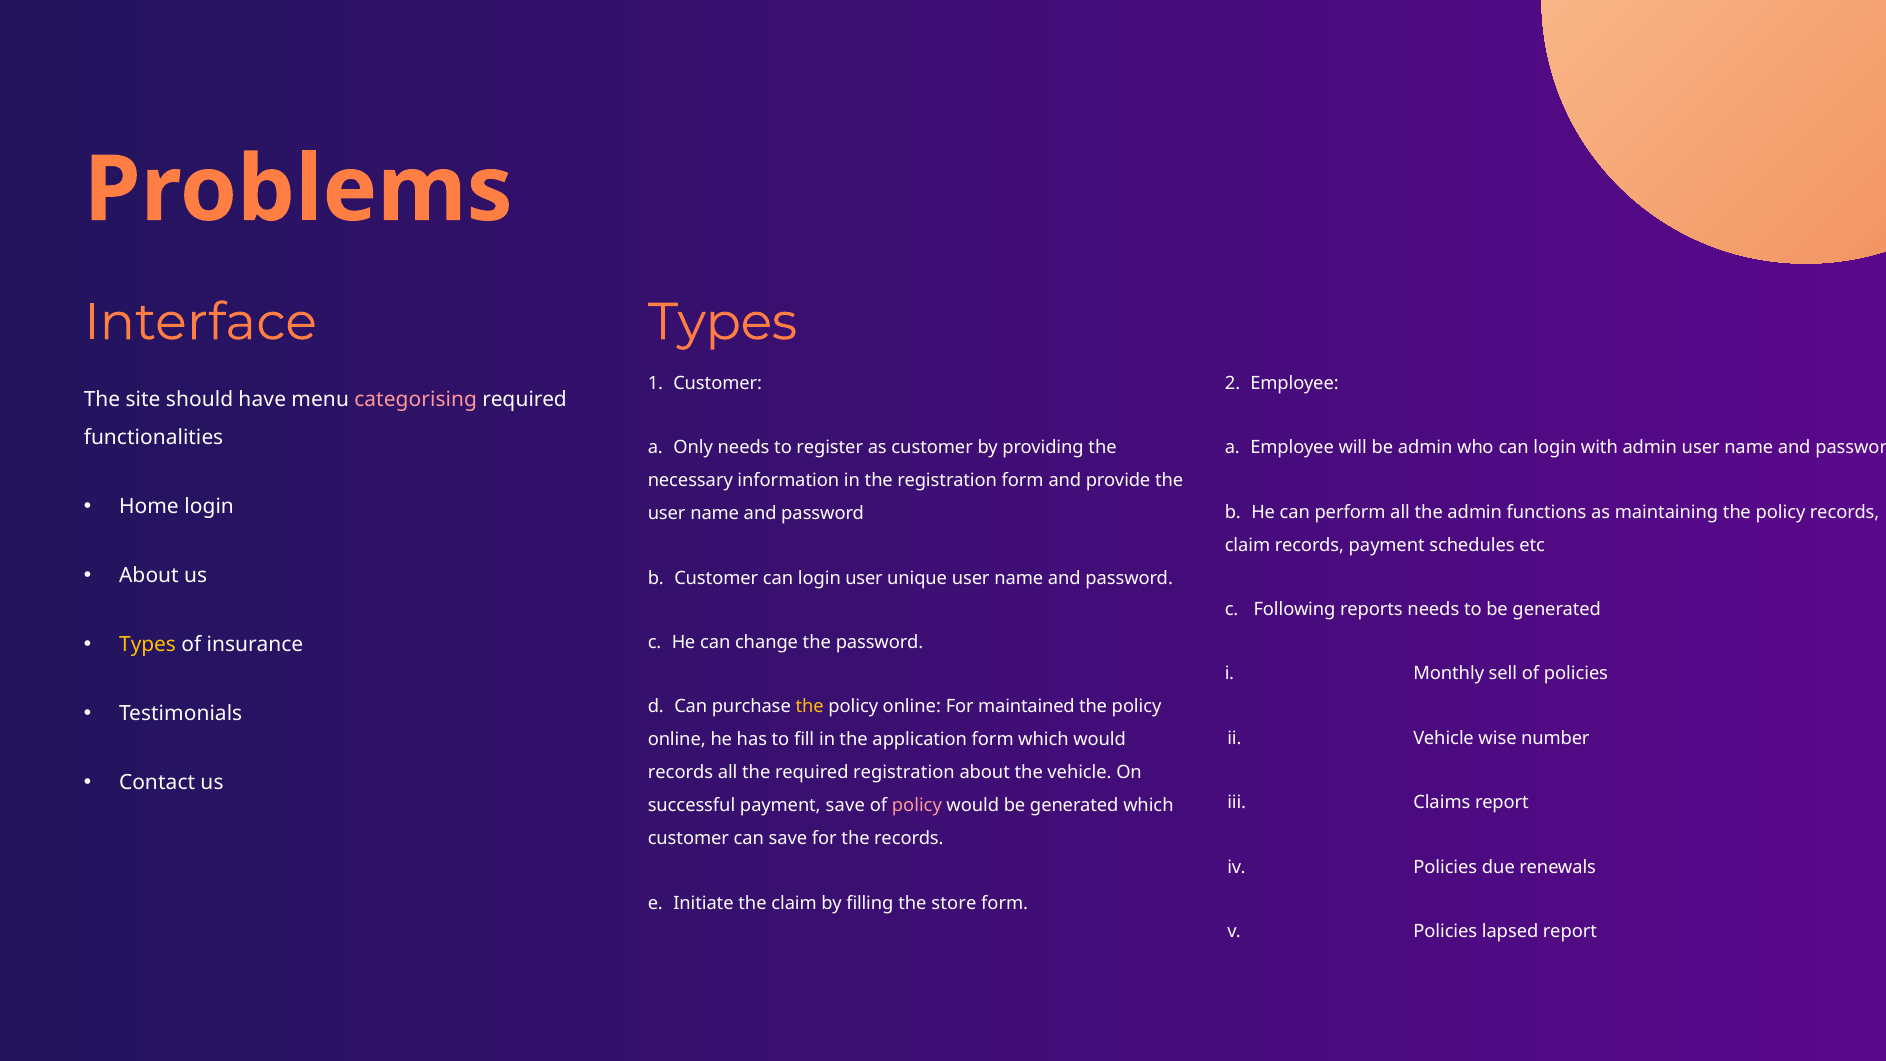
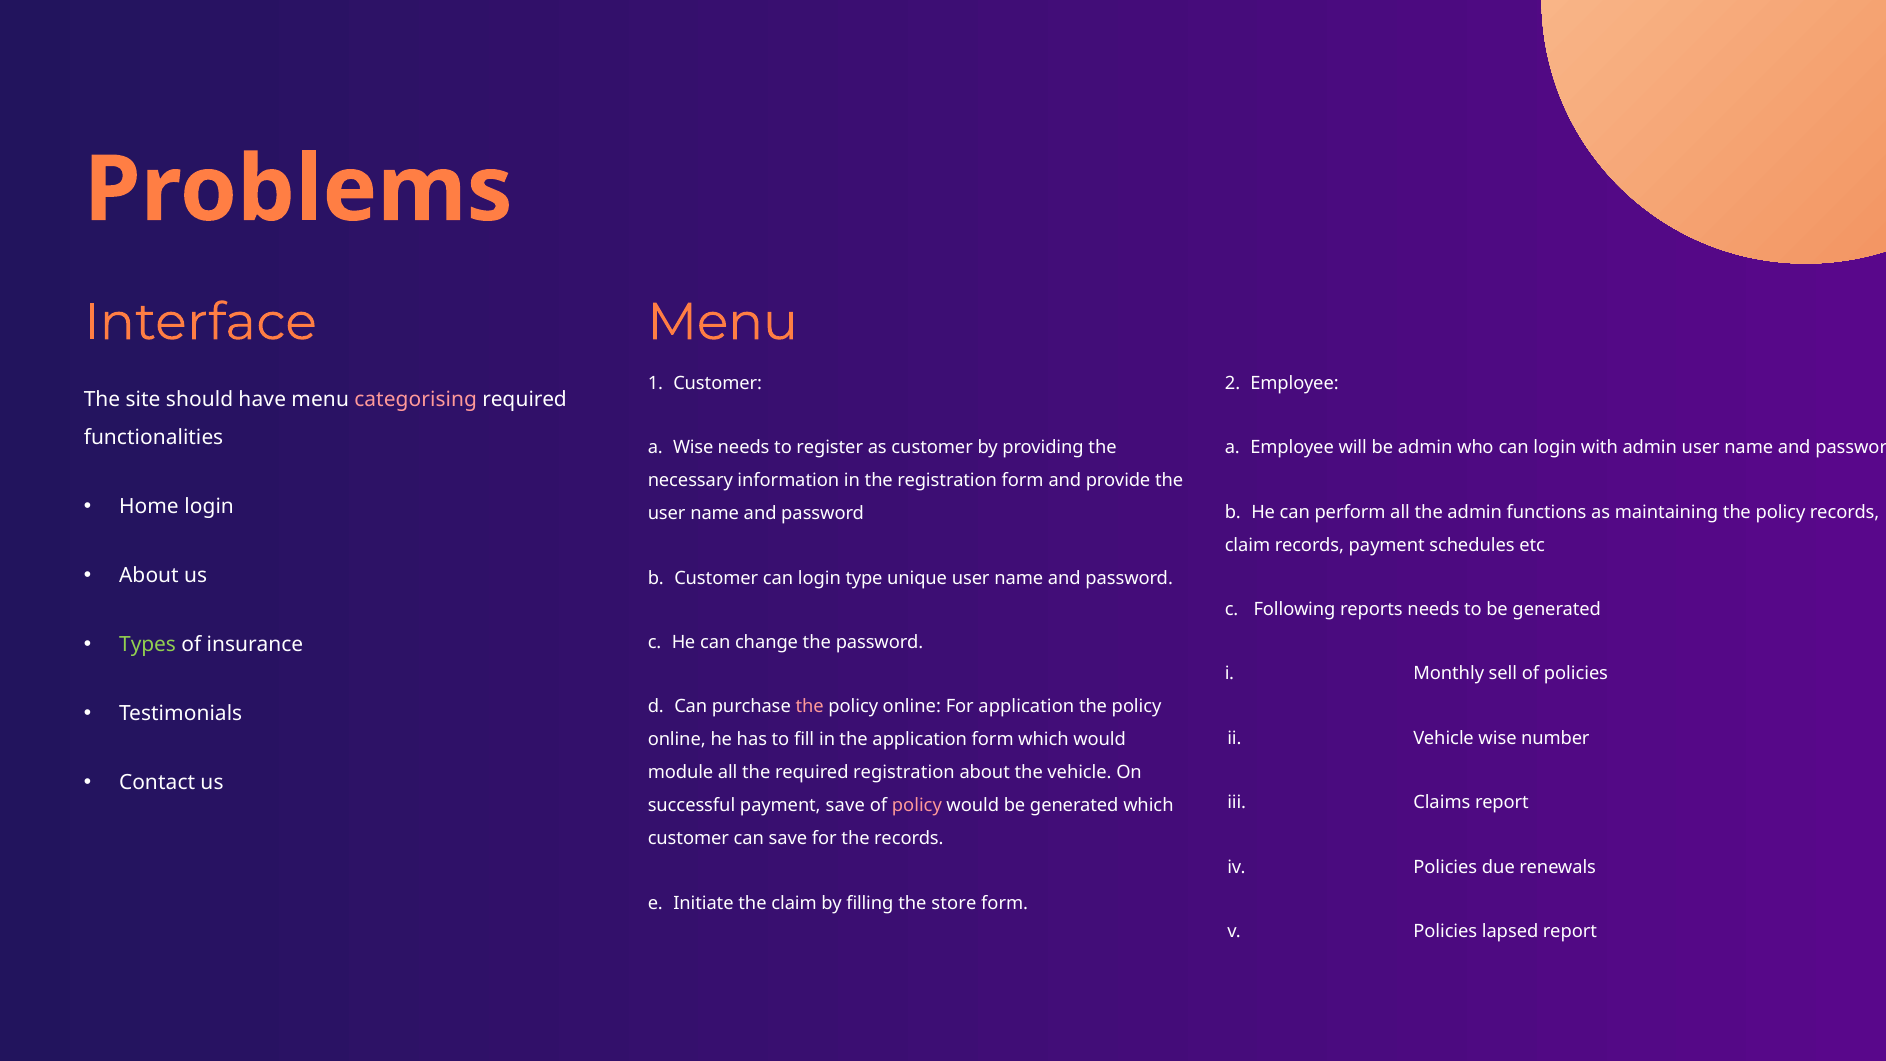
Types at (723, 322): Types -> Menu
a Only: Only -> Wise
login user: user -> type
Types at (148, 644) colour: yellow -> light green
the at (810, 707) colour: yellow -> pink
For maintained: maintained -> application
records at (681, 773): records -> module
